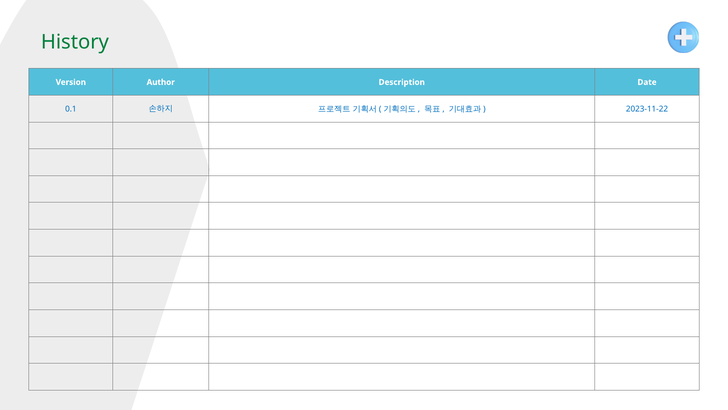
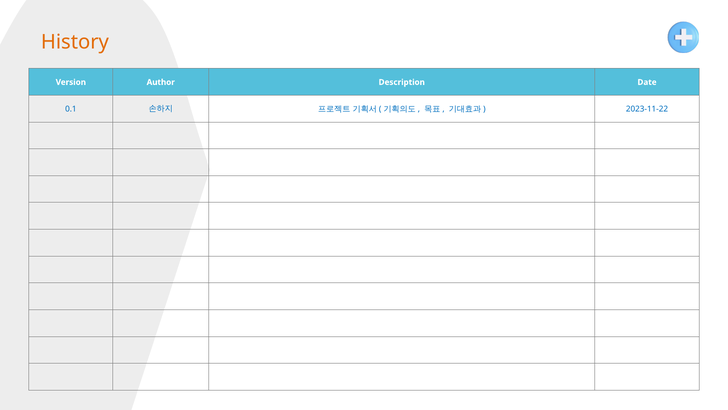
History colour: green -> orange
